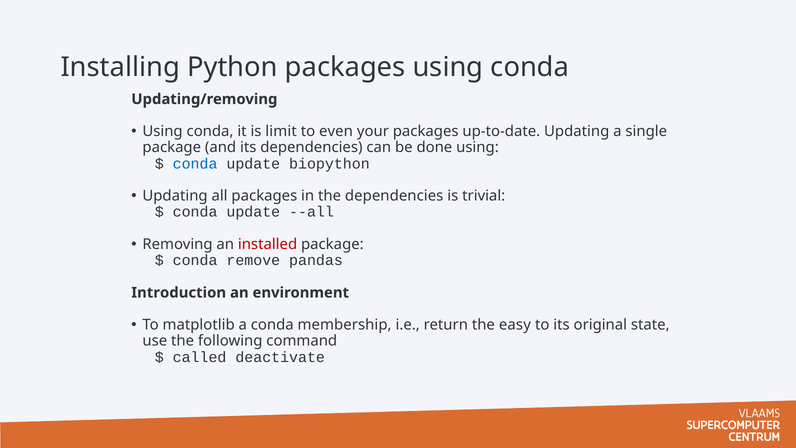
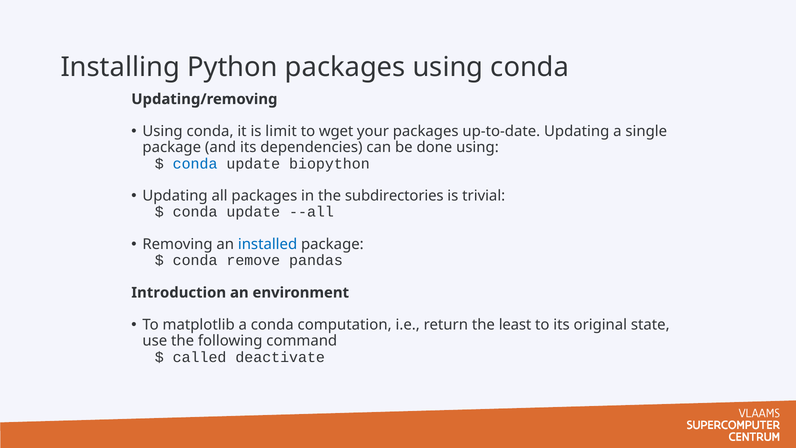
even: even -> wget
the dependencies: dependencies -> subdirectories
installed colour: red -> blue
membership: membership -> computation
easy: easy -> least
